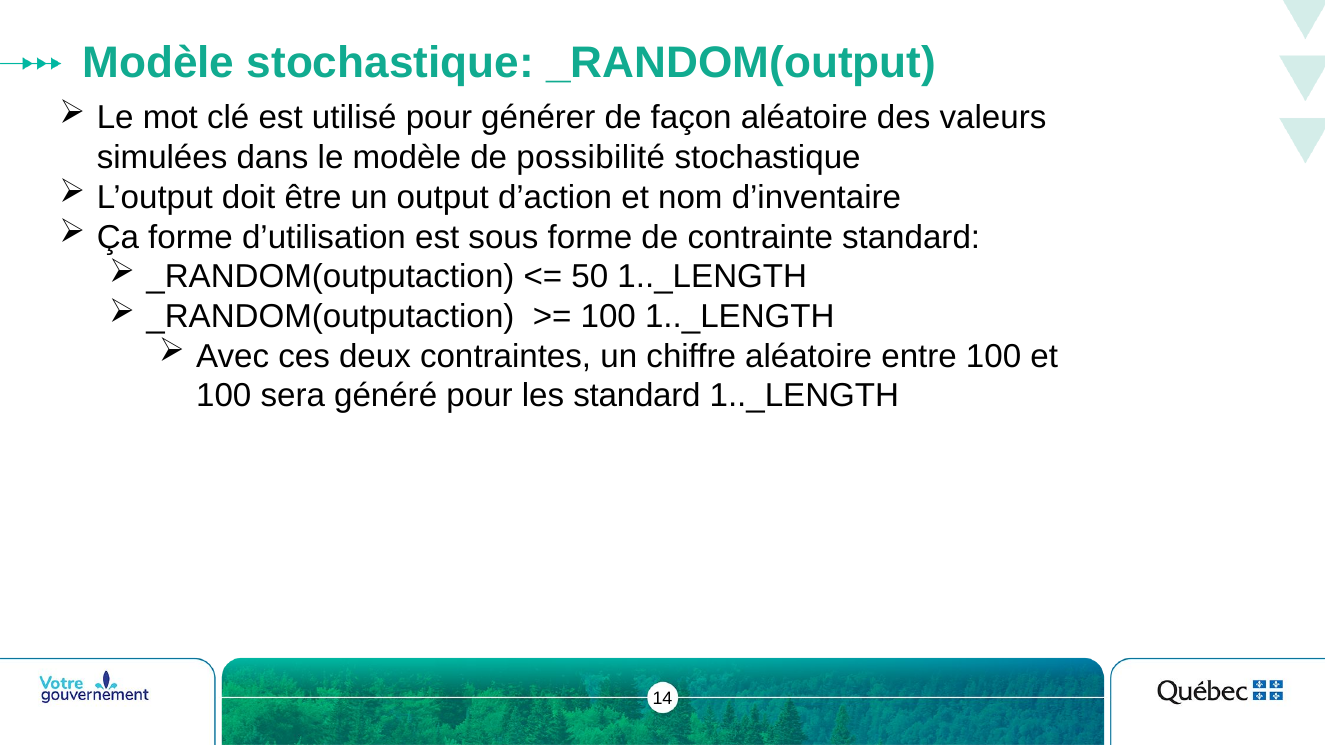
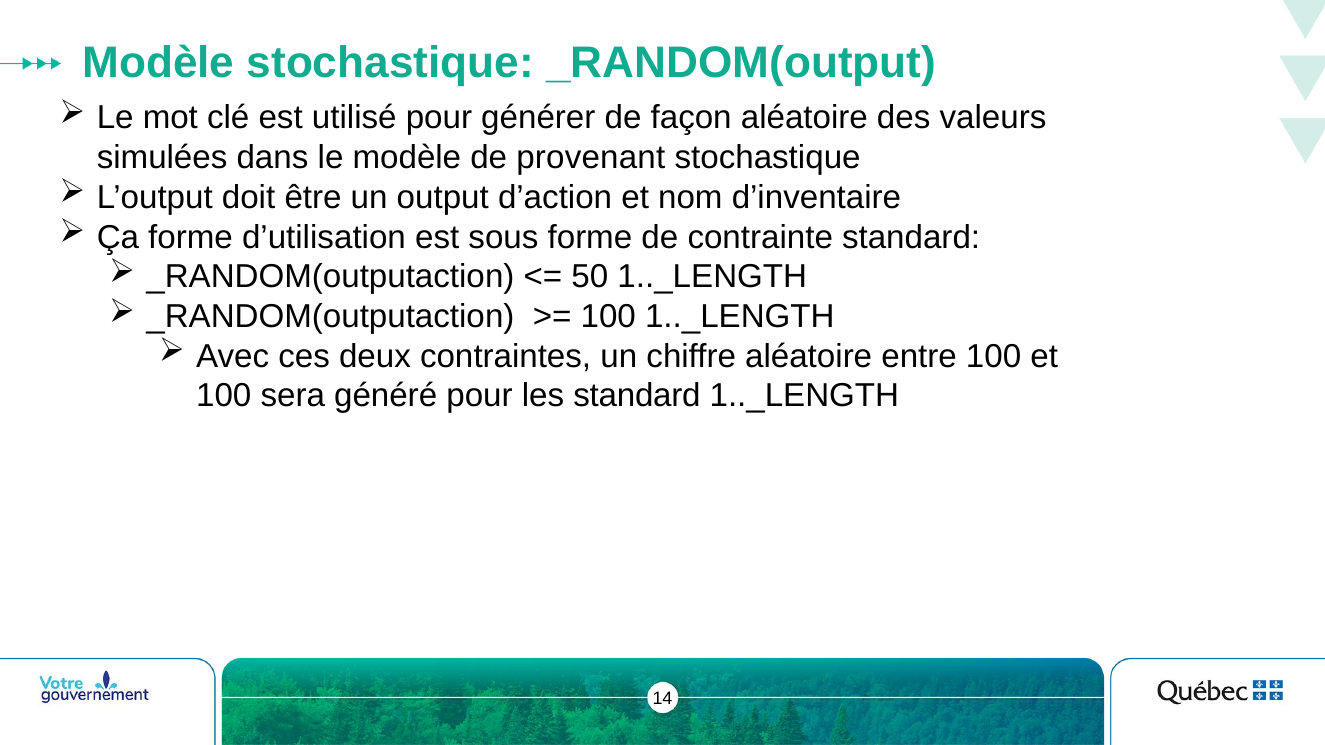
possibilité: possibilité -> provenant
